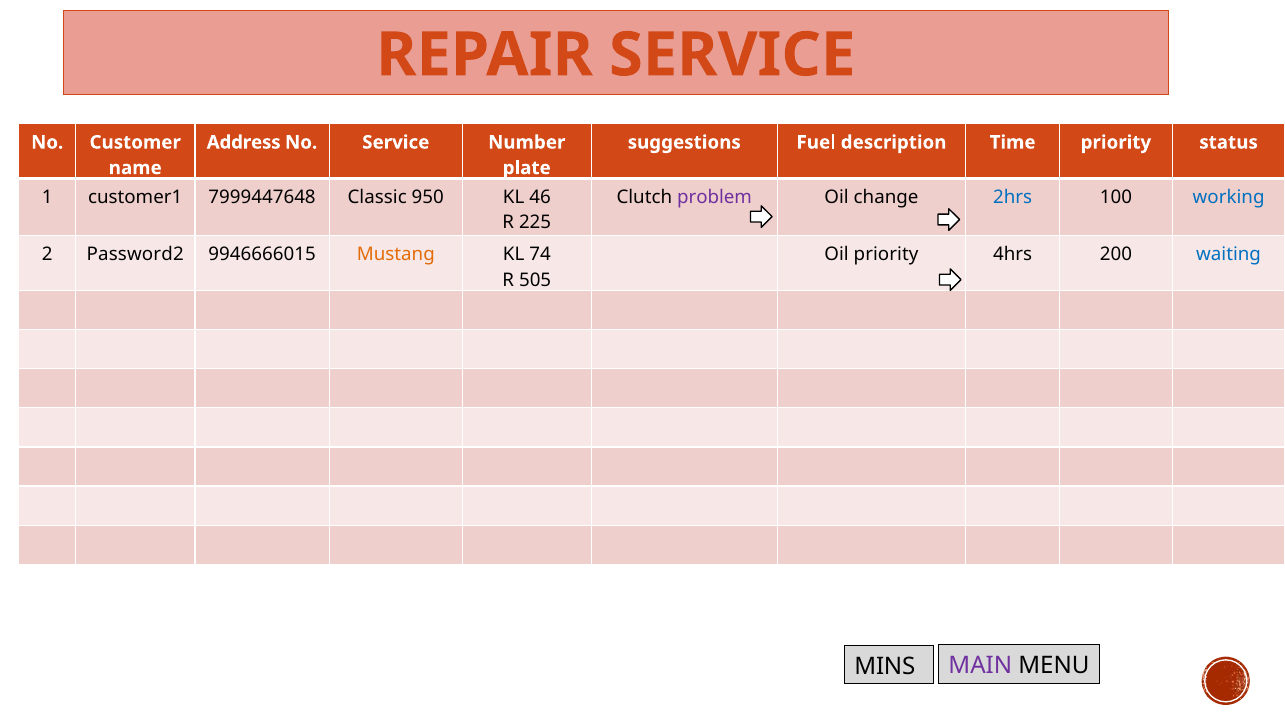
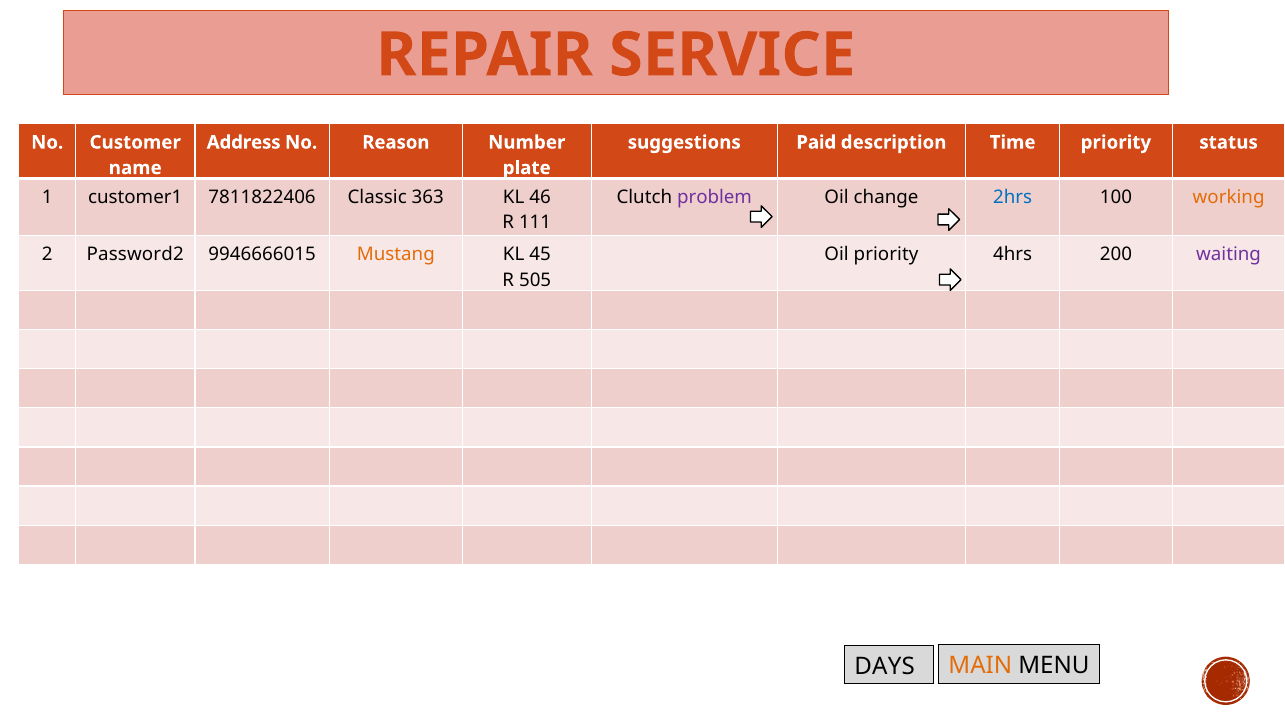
No Service: Service -> Reason
Fuel: Fuel -> Paid
7999447648: 7999447648 -> 7811822406
950: 950 -> 363
working colour: blue -> orange
225: 225 -> 111
74: 74 -> 45
waiting colour: blue -> purple
MAIN colour: purple -> orange
MINS: MINS -> DAYS
